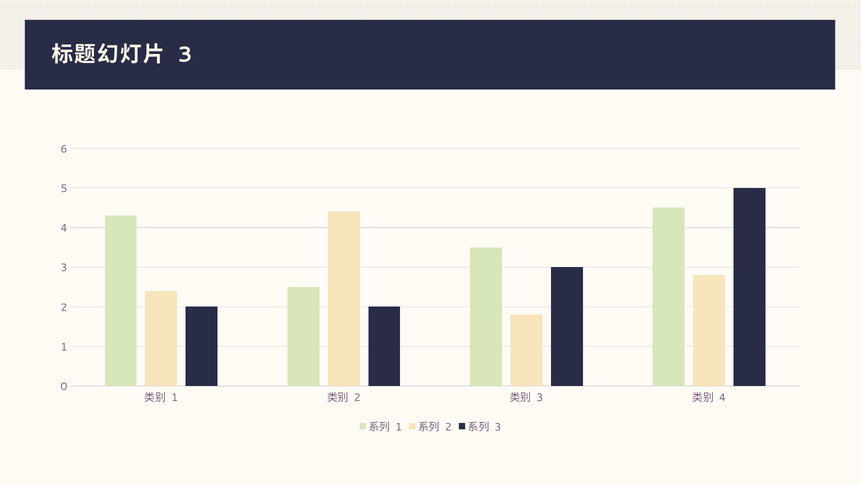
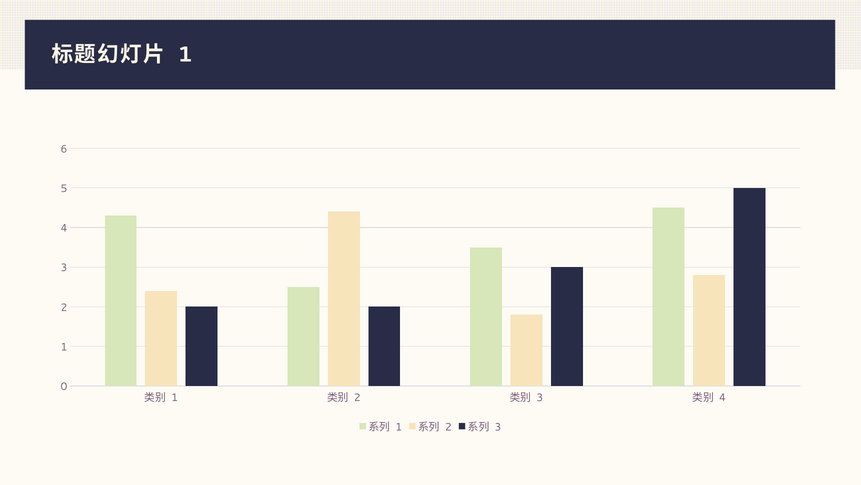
3 at (185, 55): 3 -> 1
